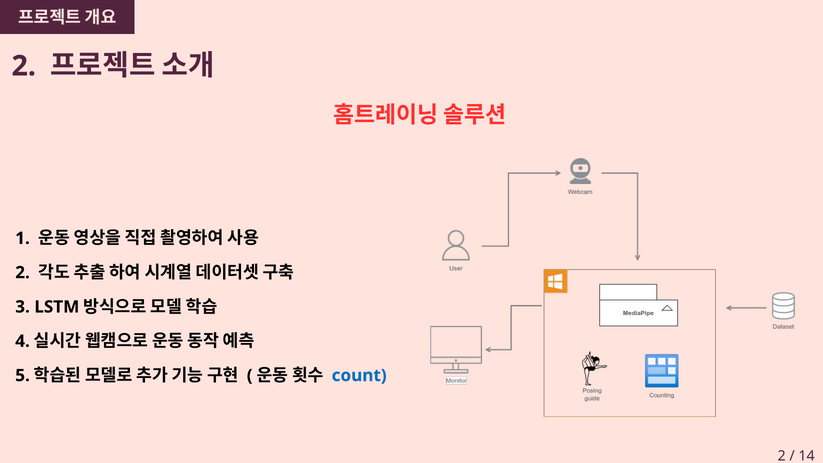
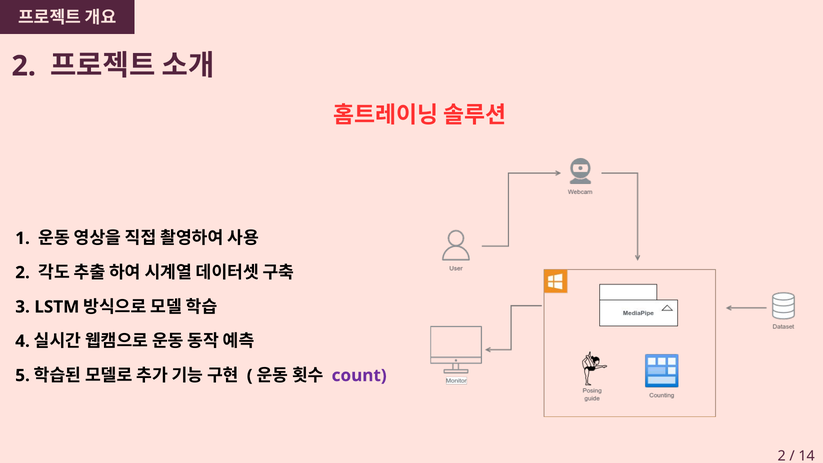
count colour: blue -> purple
